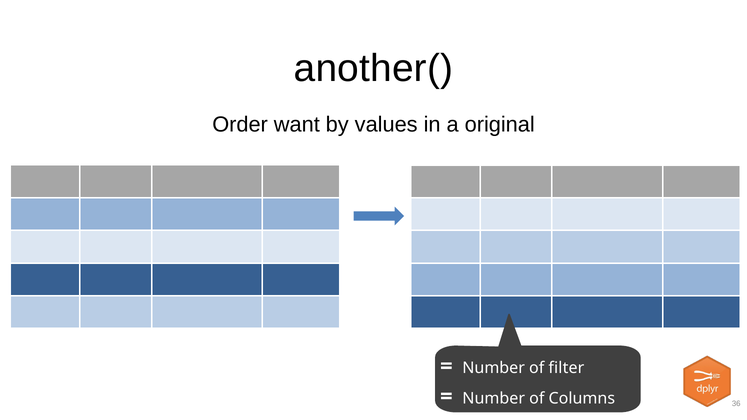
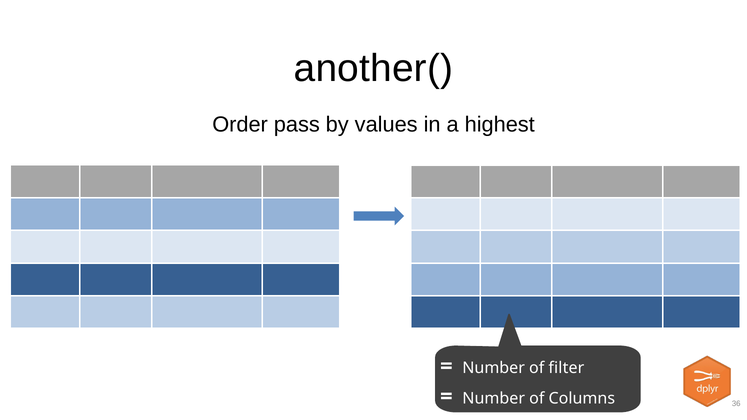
want: want -> pass
original: original -> highest
